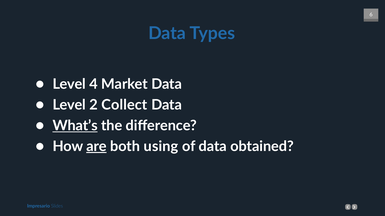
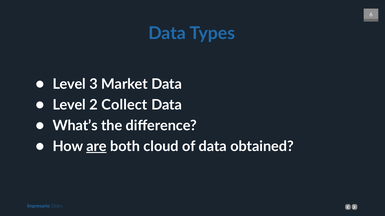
4: 4 -> 3
What’s underline: present -> none
using: using -> cloud
